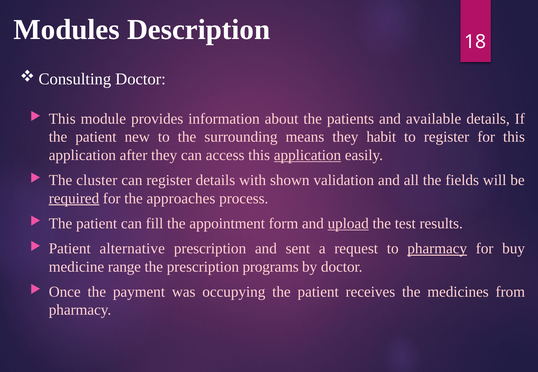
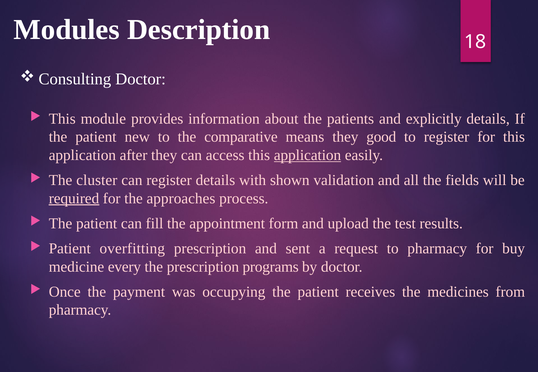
available: available -> explicitly
surrounding: surrounding -> comparative
habit: habit -> good
upload underline: present -> none
alternative: alternative -> overfitting
pharmacy at (437, 249) underline: present -> none
range: range -> every
